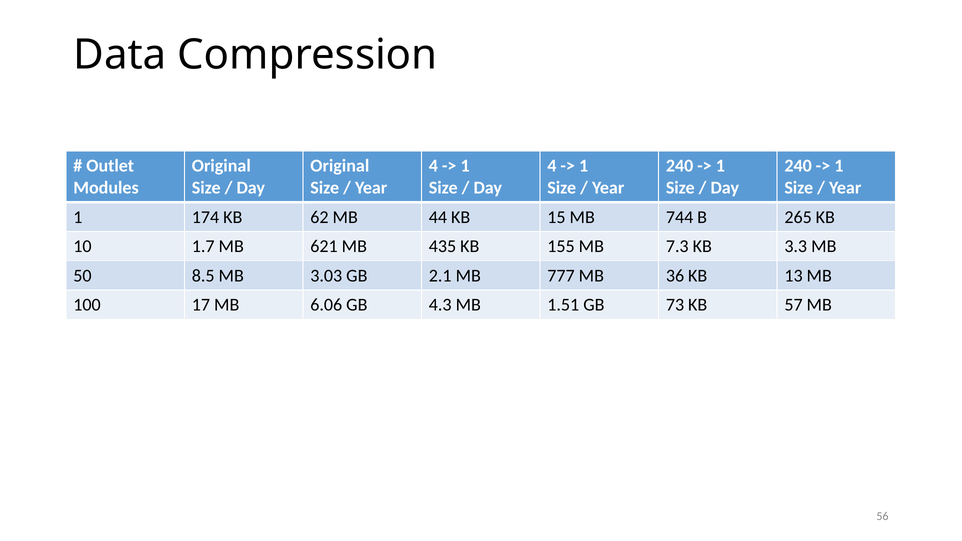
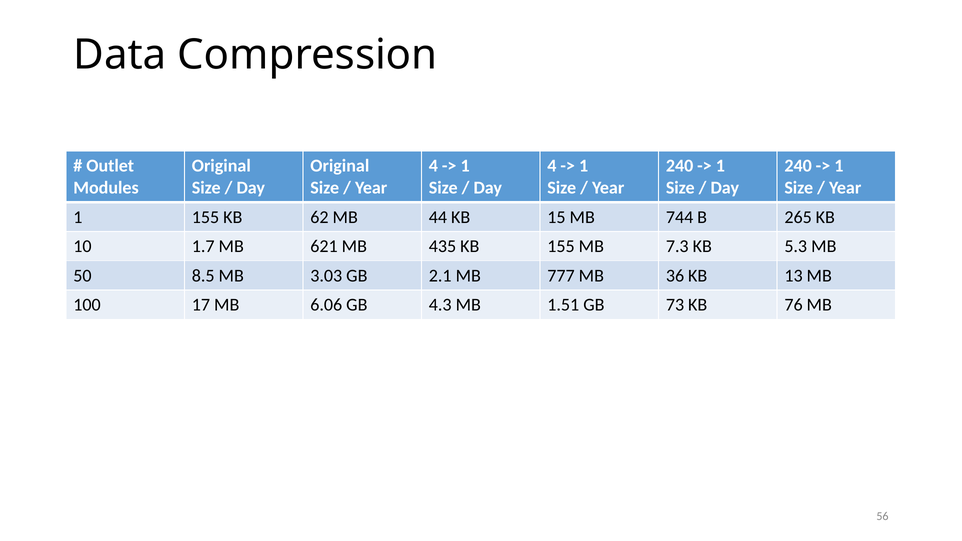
1 174: 174 -> 155
3.3: 3.3 -> 5.3
57: 57 -> 76
